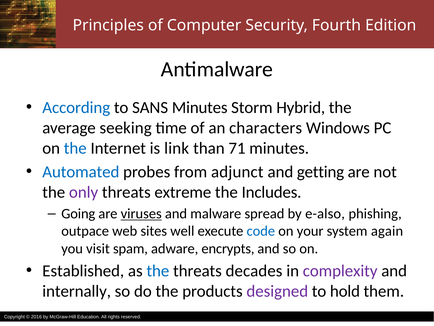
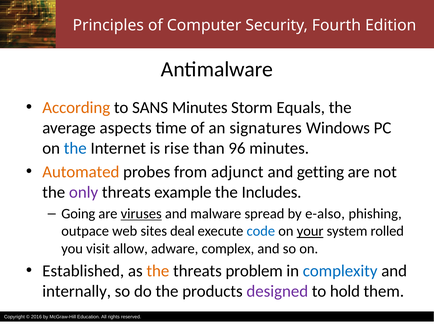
According colour: blue -> orange
Hybrid: Hybrid -> Equals
seeking: seeking -> aspects
characters: characters -> signatures
link: link -> rise
71: 71 -> 96
Automated colour: blue -> orange
extreme: extreme -> example
well: well -> deal
your underline: none -> present
again: again -> rolled
spam: spam -> allow
encrypts: encrypts -> complex
the at (158, 271) colour: blue -> orange
decades: decades -> problem
complexity colour: purple -> blue
